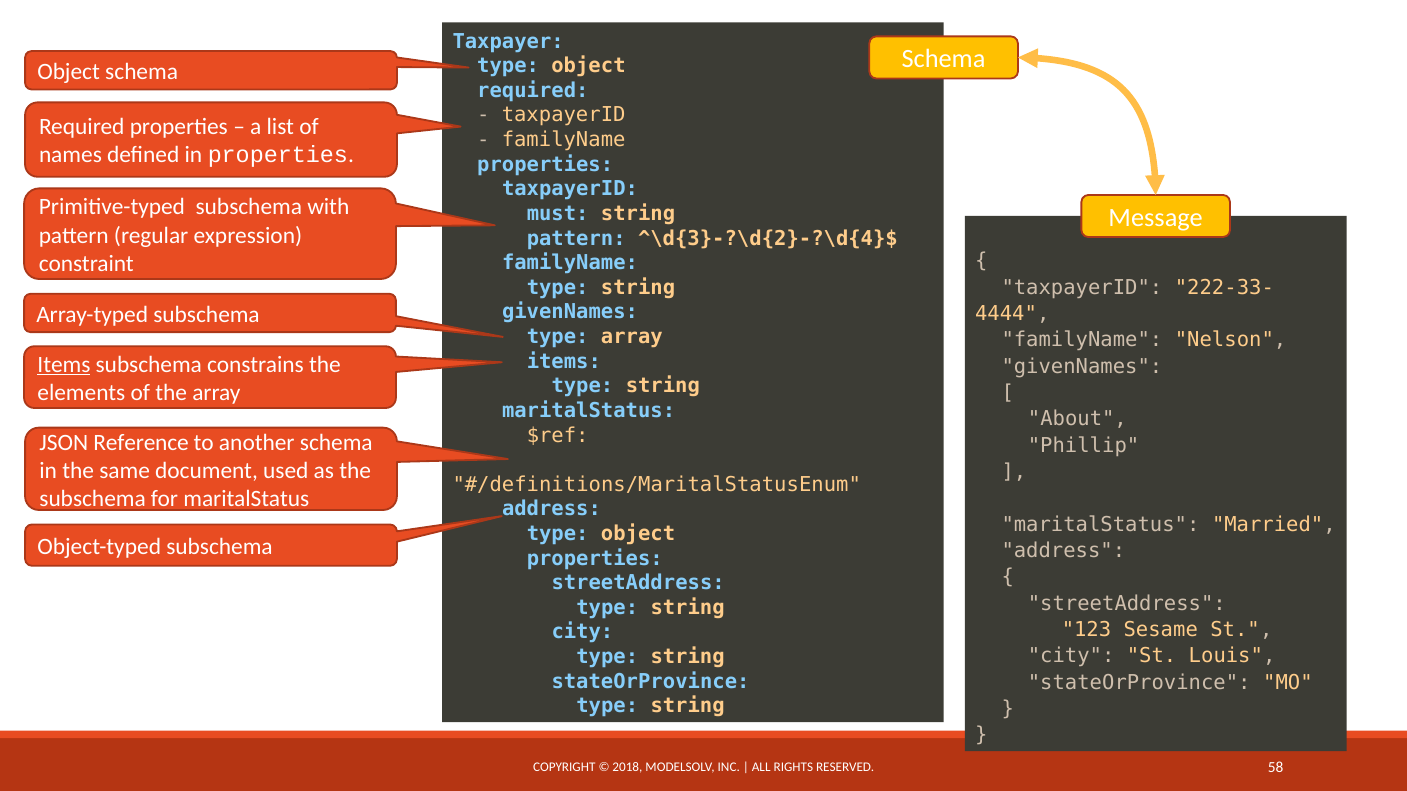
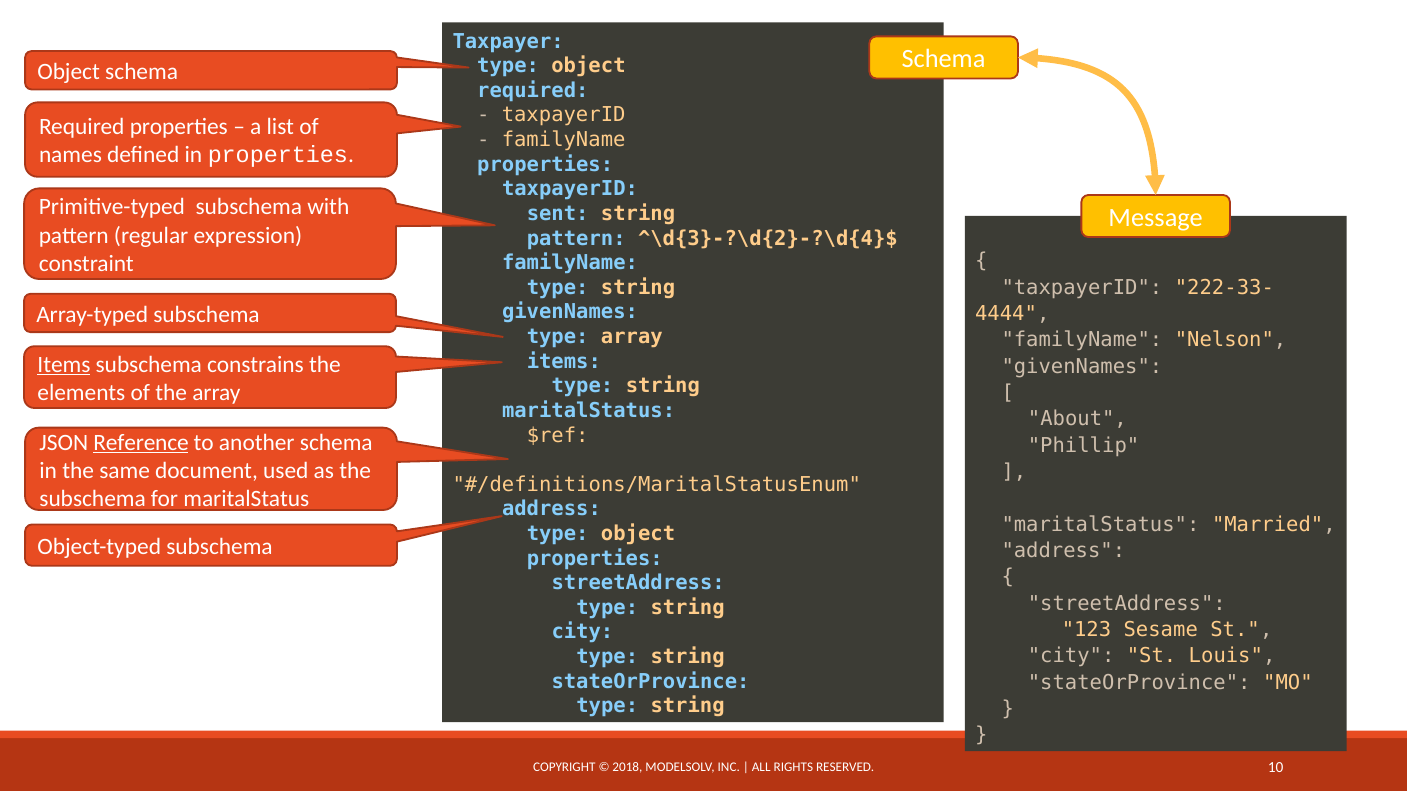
must: must -> sent
Reference underline: none -> present
58: 58 -> 10
